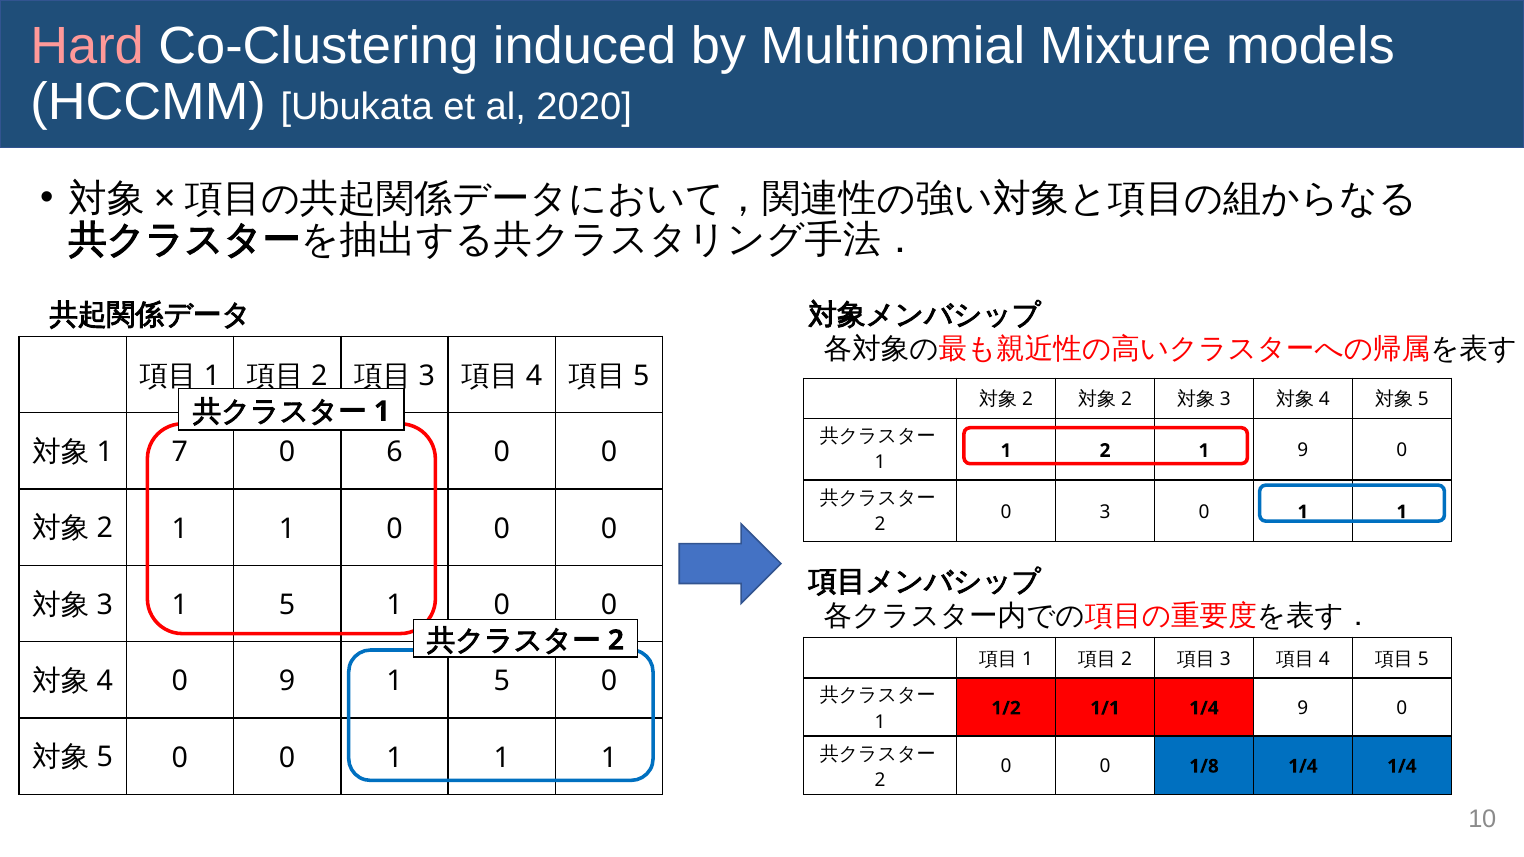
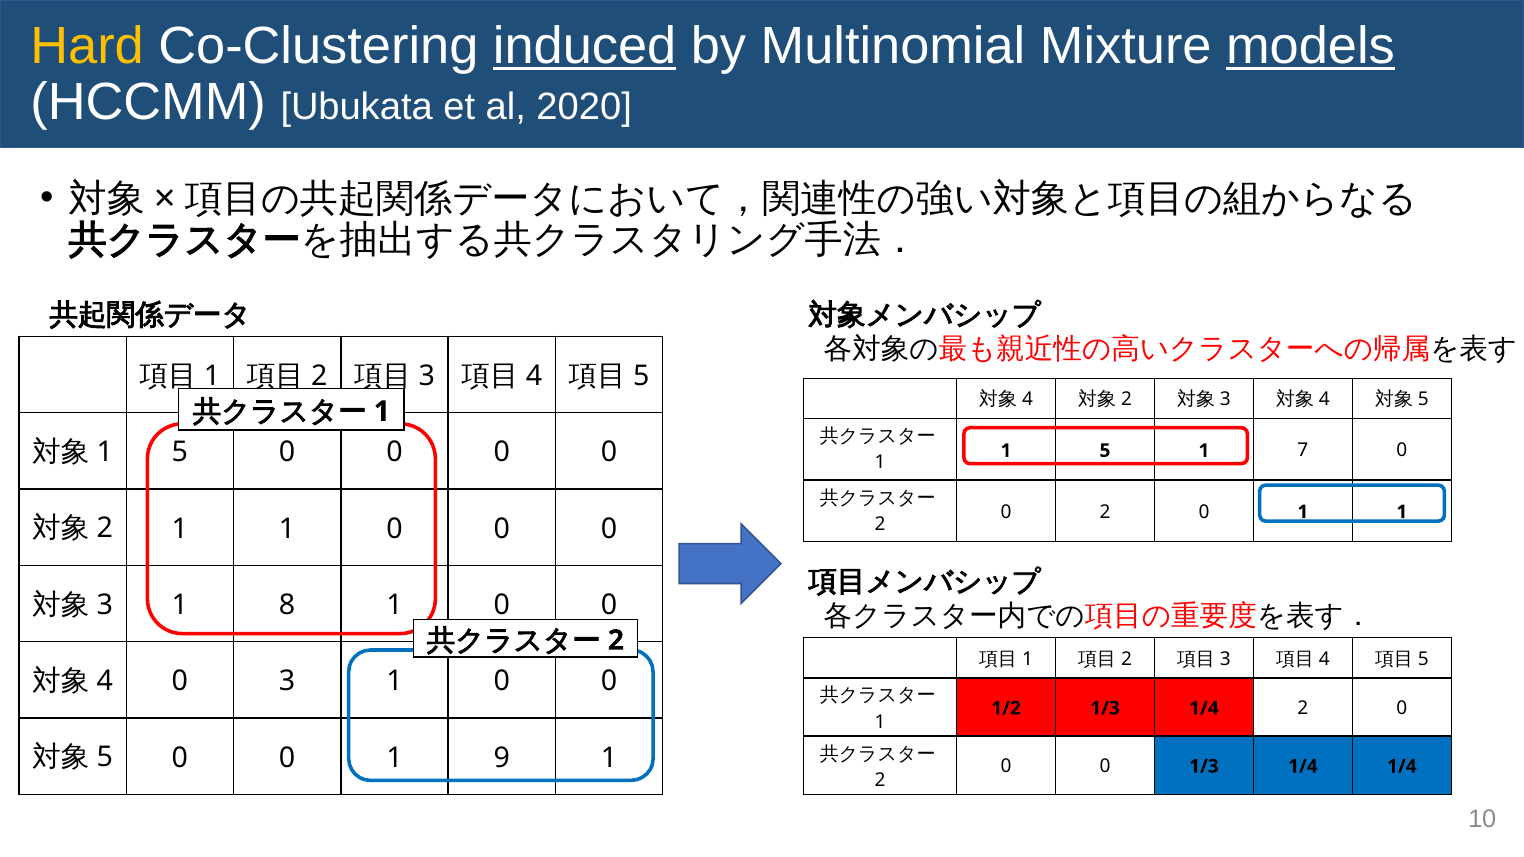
Hard colour: pink -> yellow
induced underline: none -> present
models underline: none -> present
2 at (1028, 400): 2 -> 4
7 at (180, 452): 7 -> 5
6 at (395, 452): 6 -> 0
2 at (1105, 451): 2 -> 5
1 9: 9 -> 7
0 3: 3 -> 2
5 at (287, 605): 5 -> 8
0 9: 9 -> 3
5 at (502, 681): 5 -> 0
1/2 1/1: 1/1 -> 1/3
1/4 9: 9 -> 2
0 0 1 1: 1 -> 9
0 1/8: 1/8 -> 1/3
